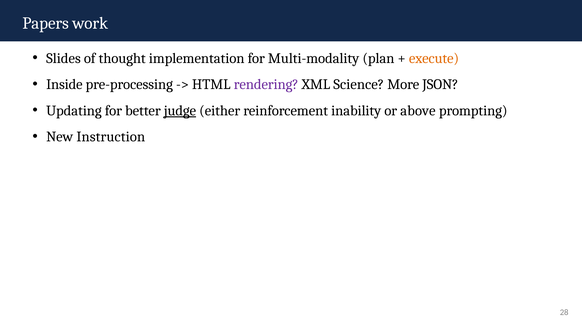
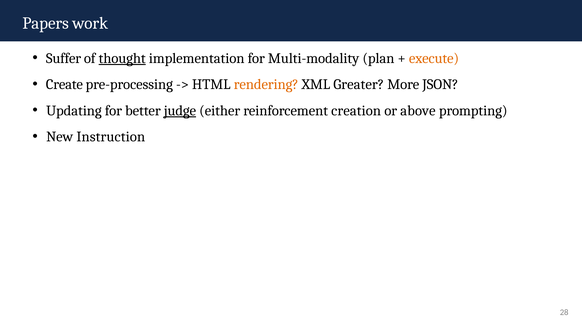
Slides: Slides -> Suffer
thought underline: none -> present
Inside: Inside -> Create
rendering colour: purple -> orange
Science: Science -> Greater
inability: inability -> creation
